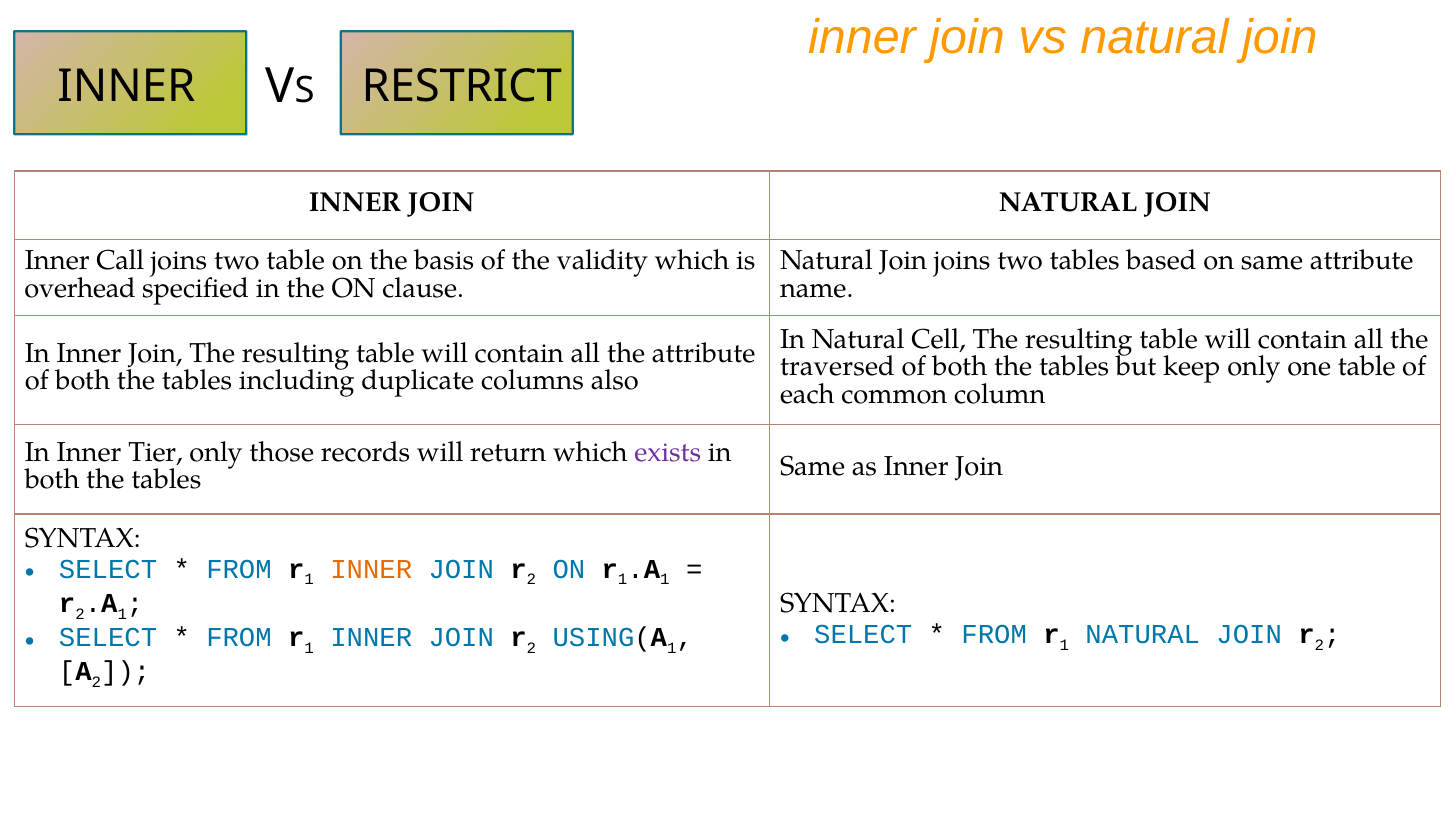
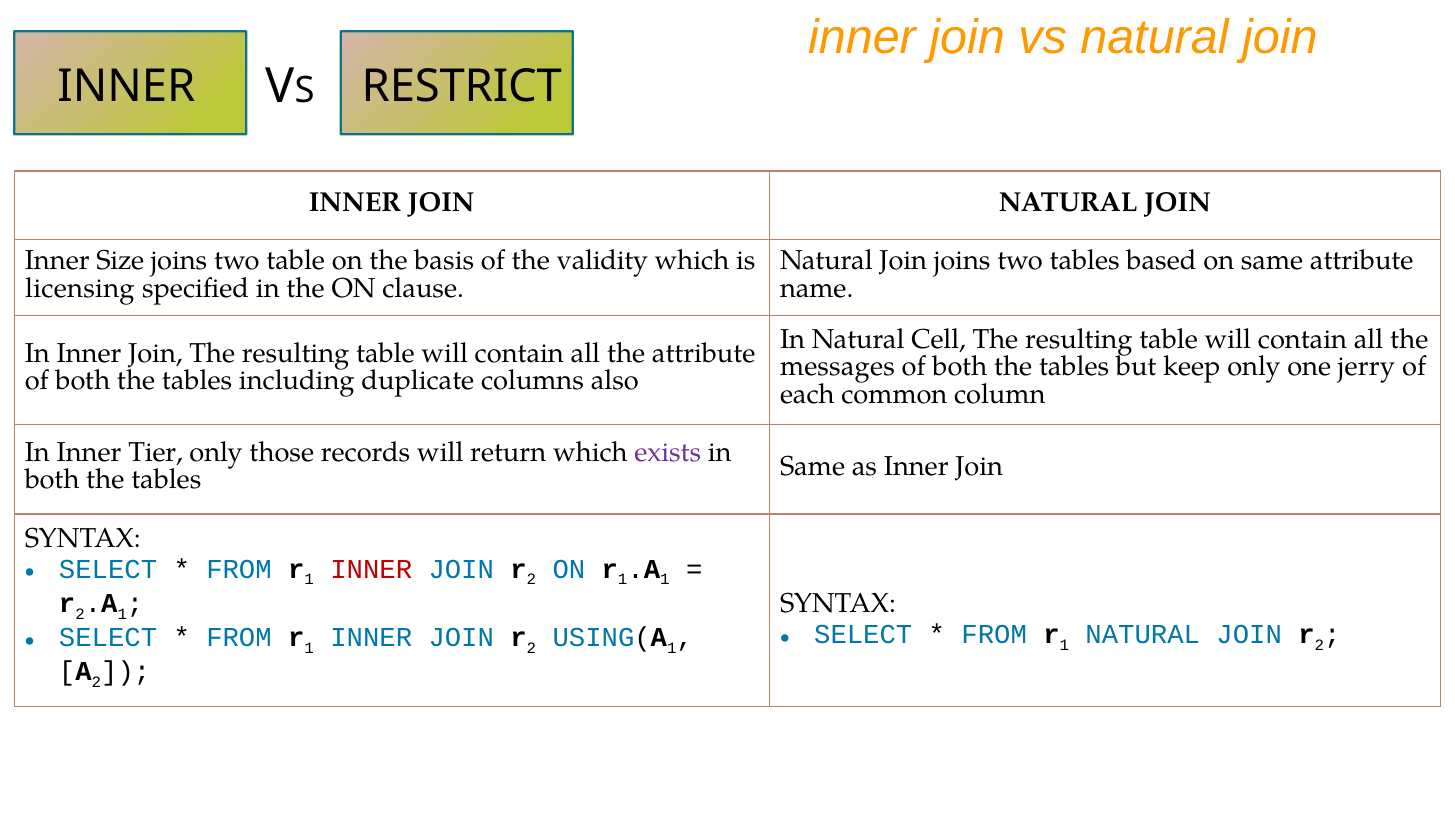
Call: Call -> Size
overhead: overhead -> licensing
traversed: traversed -> messages
one table: table -> jerry
INNER at (371, 569) colour: orange -> red
